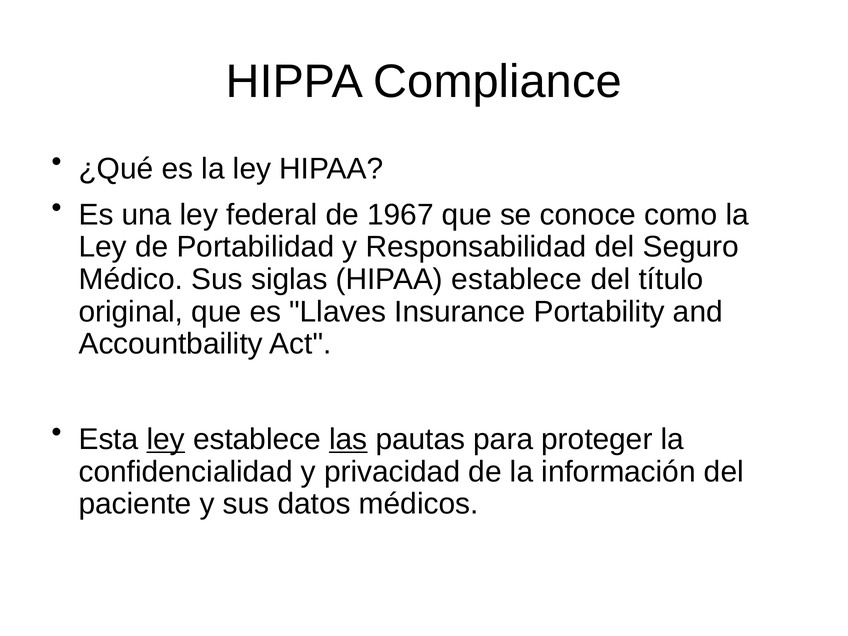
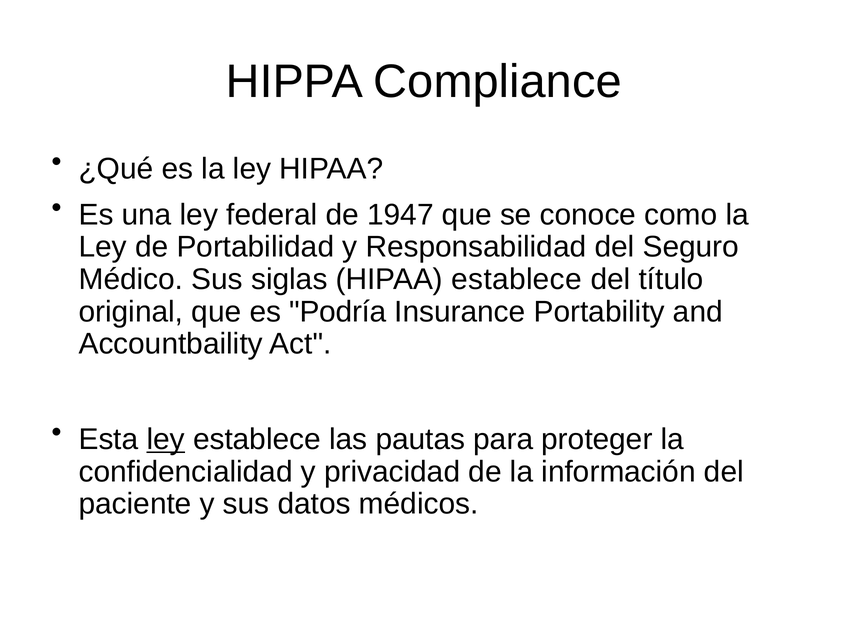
1967: 1967 -> 1947
Llaves: Llaves -> Podría
las underline: present -> none
